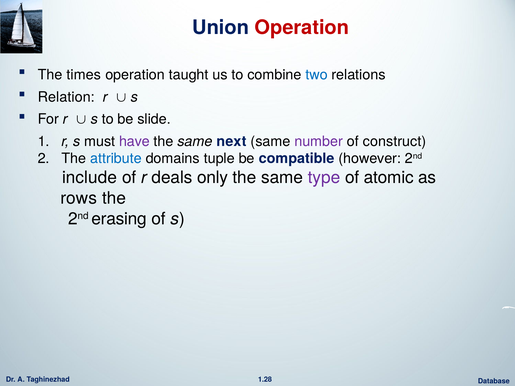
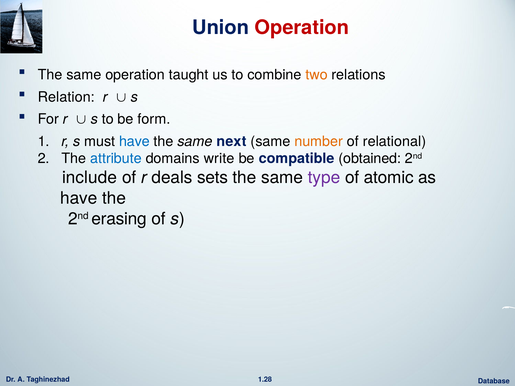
times at (84, 75): times -> same
two colour: blue -> orange
slide: slide -> form
have at (134, 141) colour: purple -> blue
number colour: purple -> orange
construct: construct -> relational
tuple: tuple -> write
however: however -> obtained
only: only -> sets
rows at (79, 198): rows -> have
